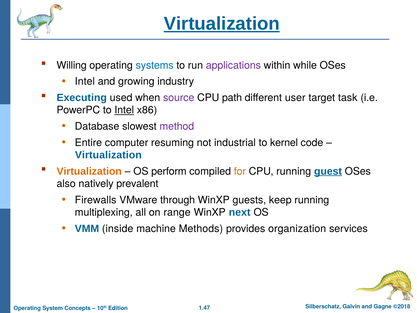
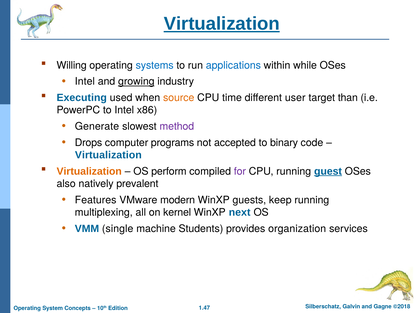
applications colour: purple -> blue
growing underline: none -> present
source colour: purple -> orange
path: path -> time
task: task -> than
Intel at (124, 110) underline: present -> none
Database: Database -> Generate
Entire: Entire -> Drops
resuming: resuming -> programs
industrial: industrial -> accepted
kernel: kernel -> binary
for colour: orange -> purple
Firewalls: Firewalls -> Features
through: through -> modern
range: range -> kernel
inside: inside -> single
Methods: Methods -> Students
